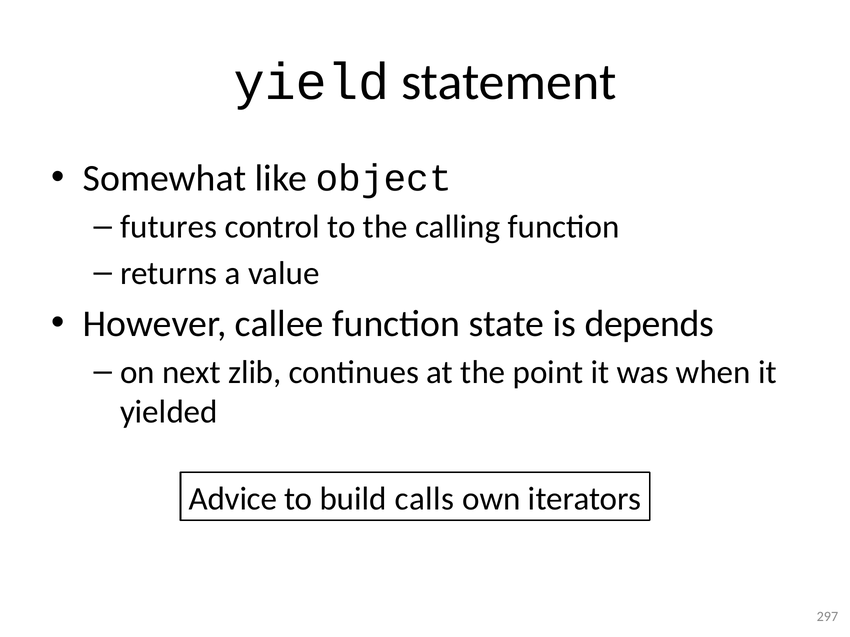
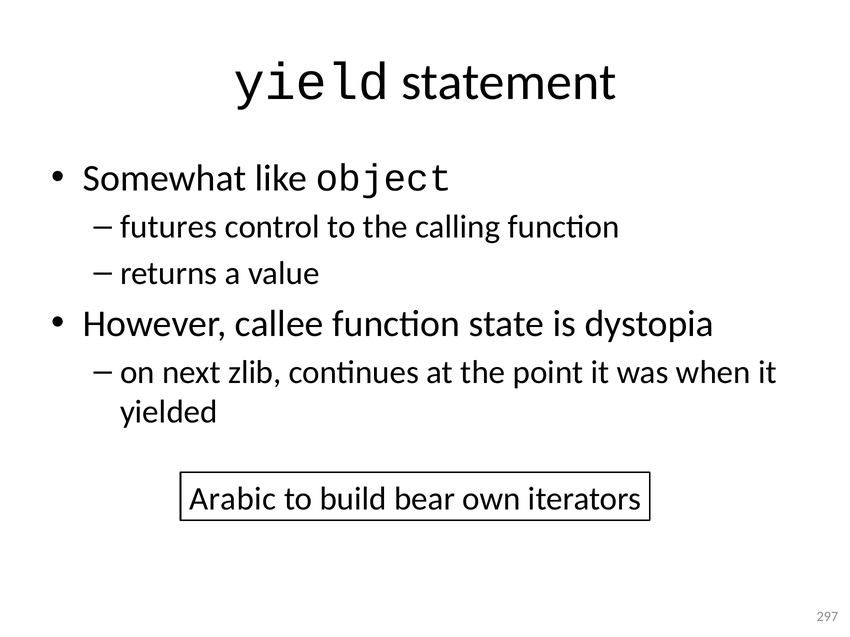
depends: depends -> dystopia
Advice: Advice -> Arabic
calls: calls -> bear
